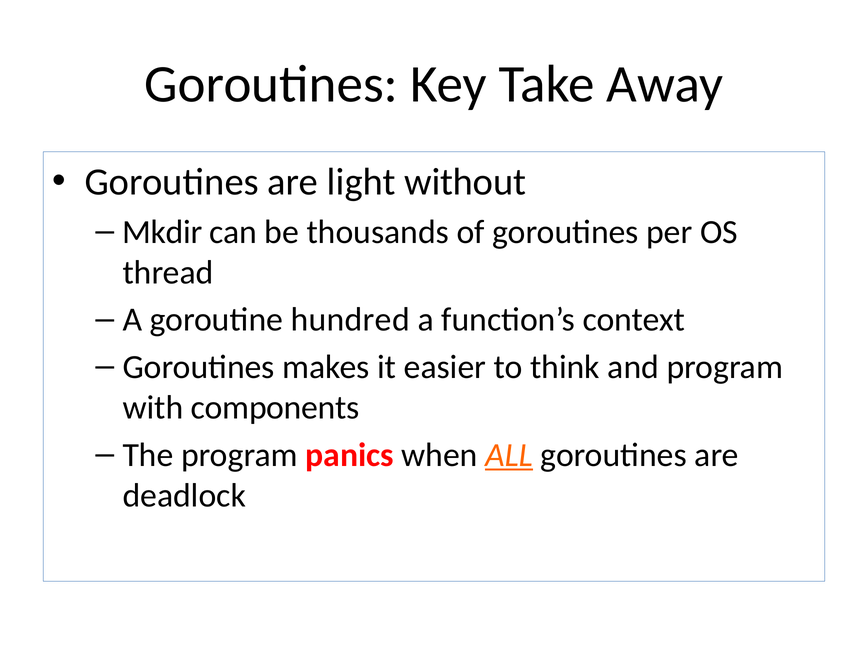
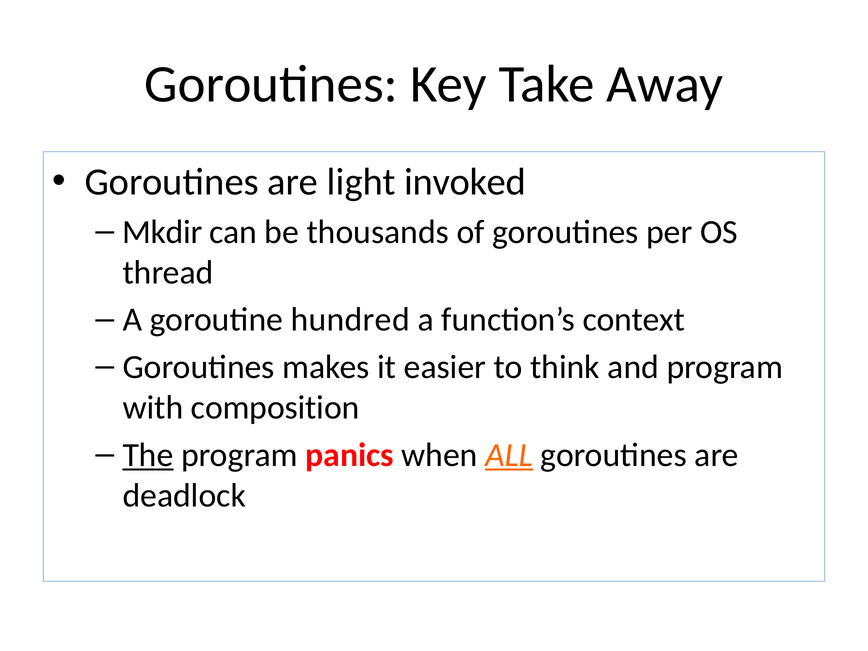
without: without -> invoked
components: components -> composition
The underline: none -> present
